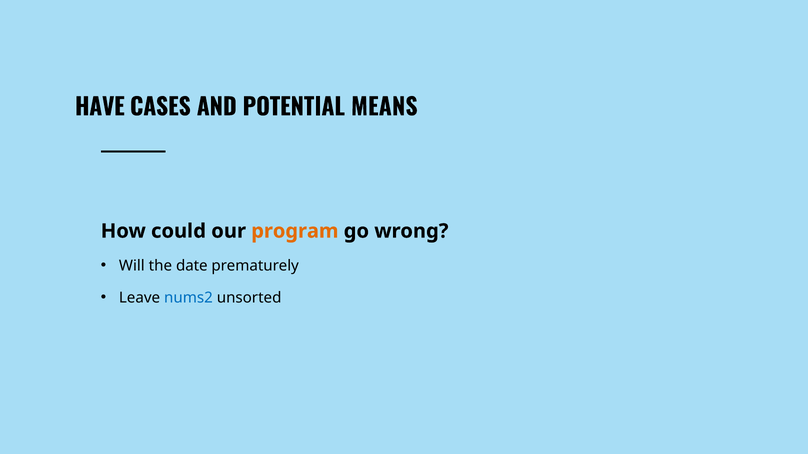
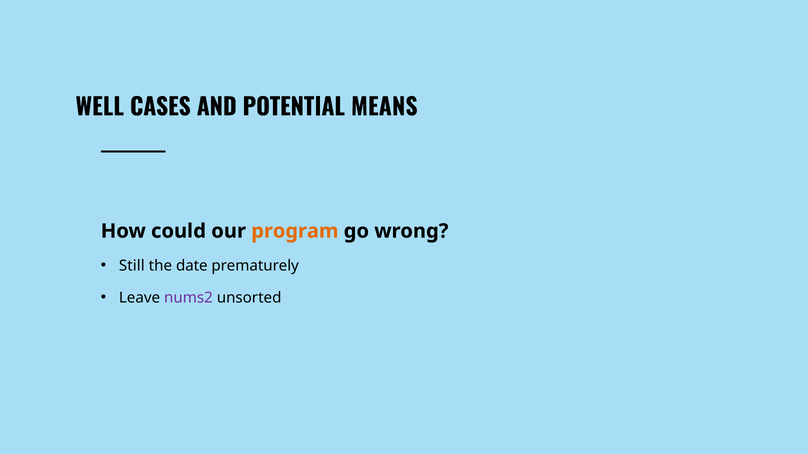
HAVE: HAVE -> WELL
Will: Will -> Still
nums2 colour: blue -> purple
